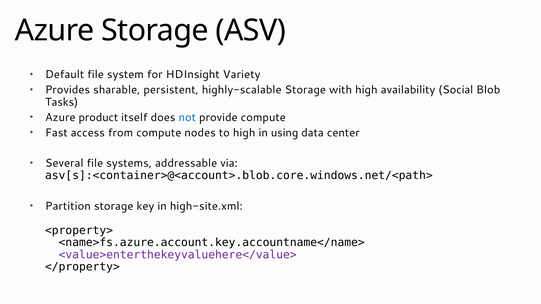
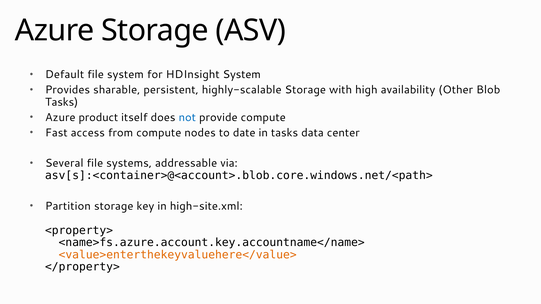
HDInsight Variety: Variety -> System
Social: Social -> Other
to high: high -> date
in using: using -> tasks
<value>enterthekeyvaluehere</value> colour: purple -> orange
